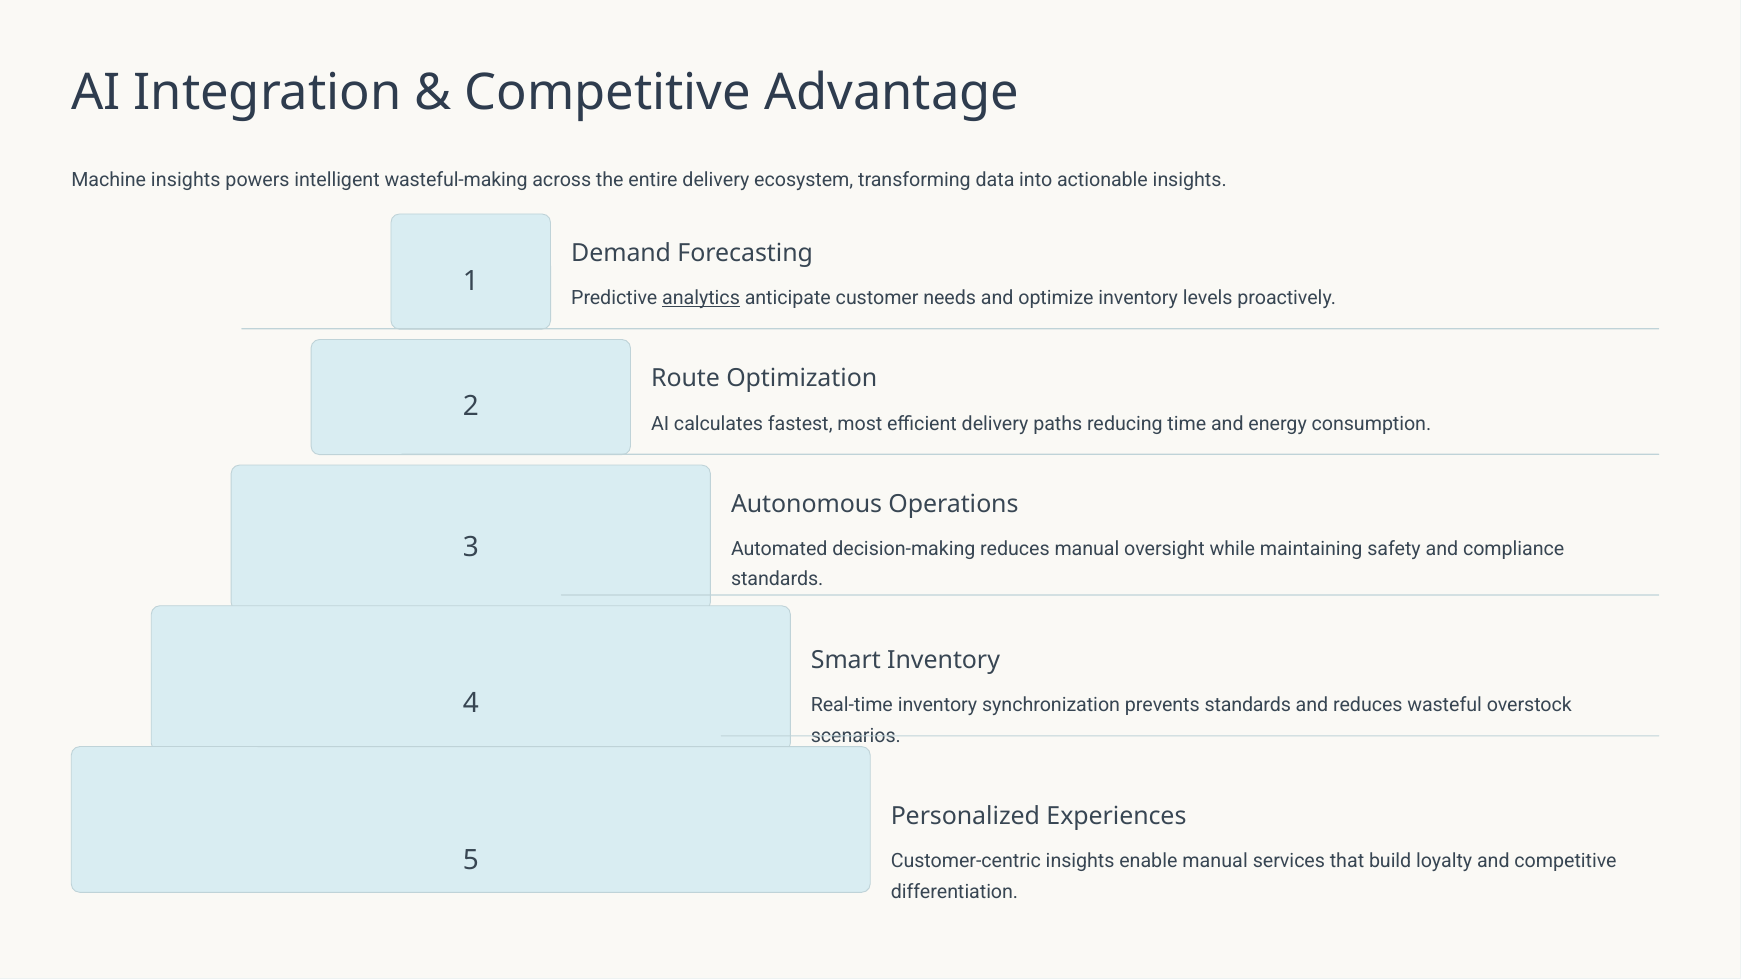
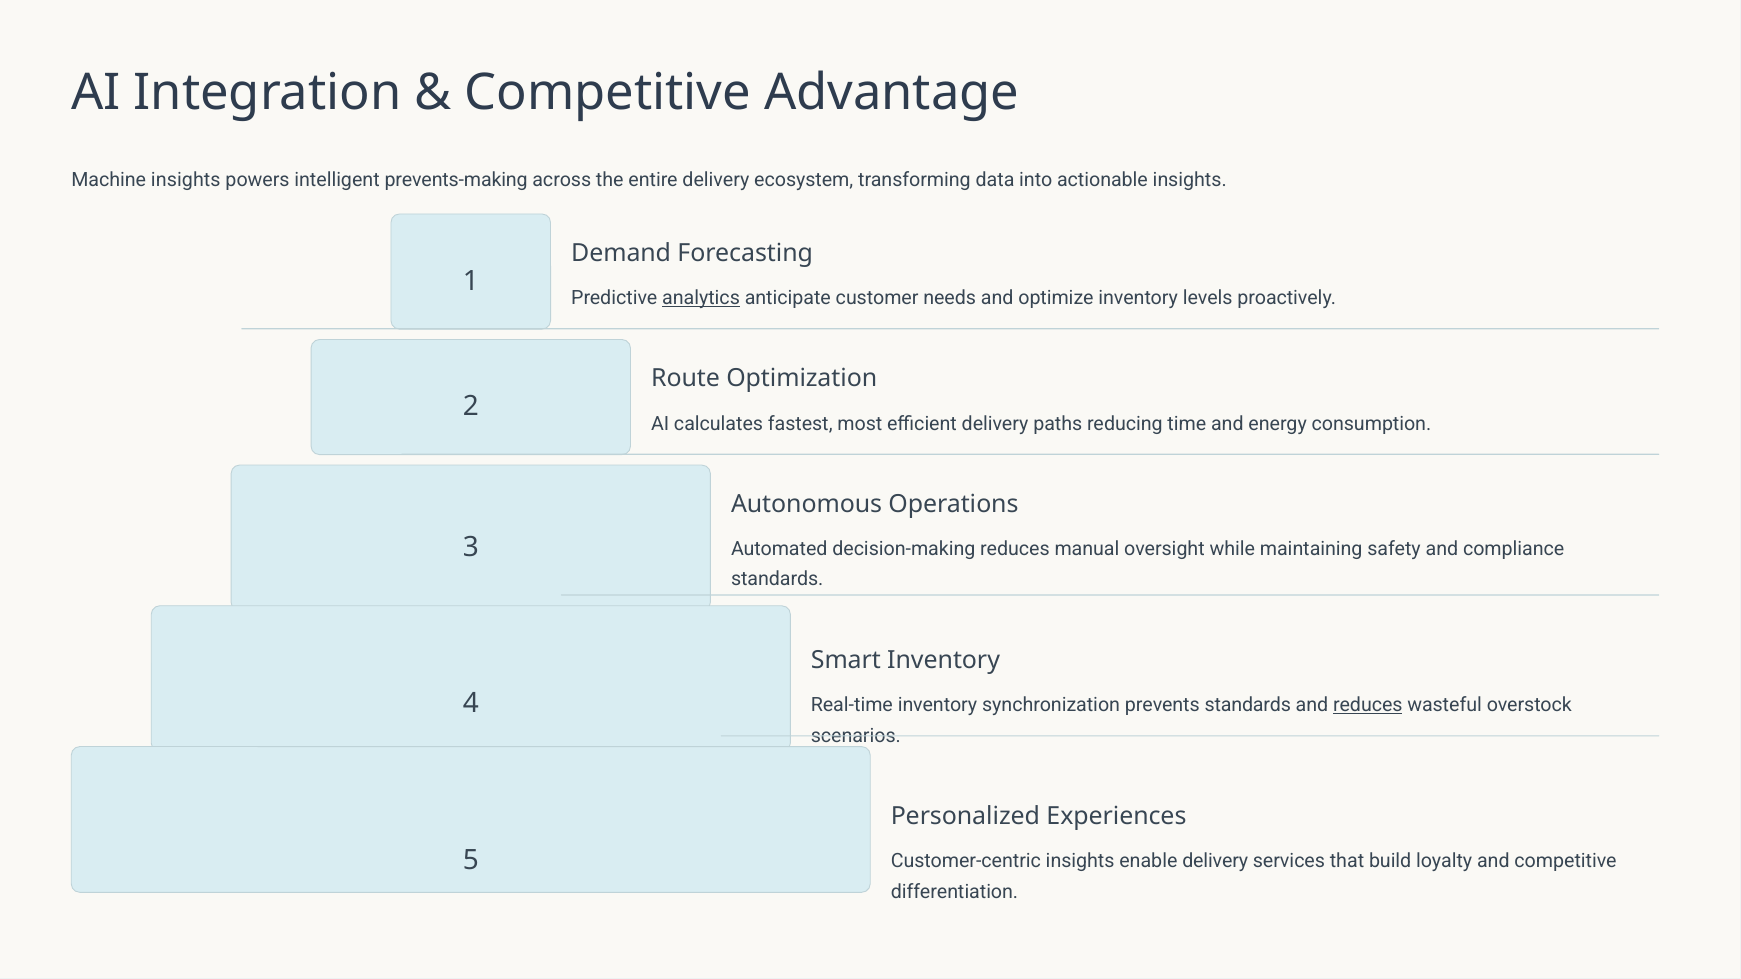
wasteful-making: wasteful-making -> prevents-making
reduces at (1368, 706) underline: none -> present
enable manual: manual -> delivery
